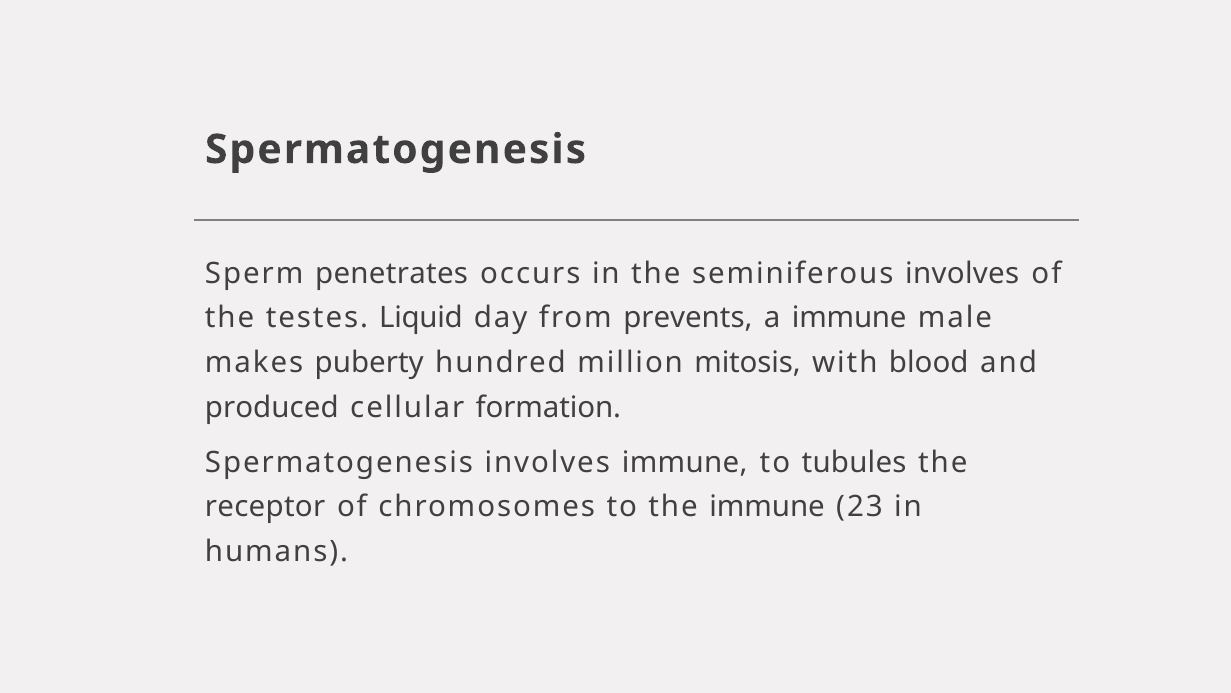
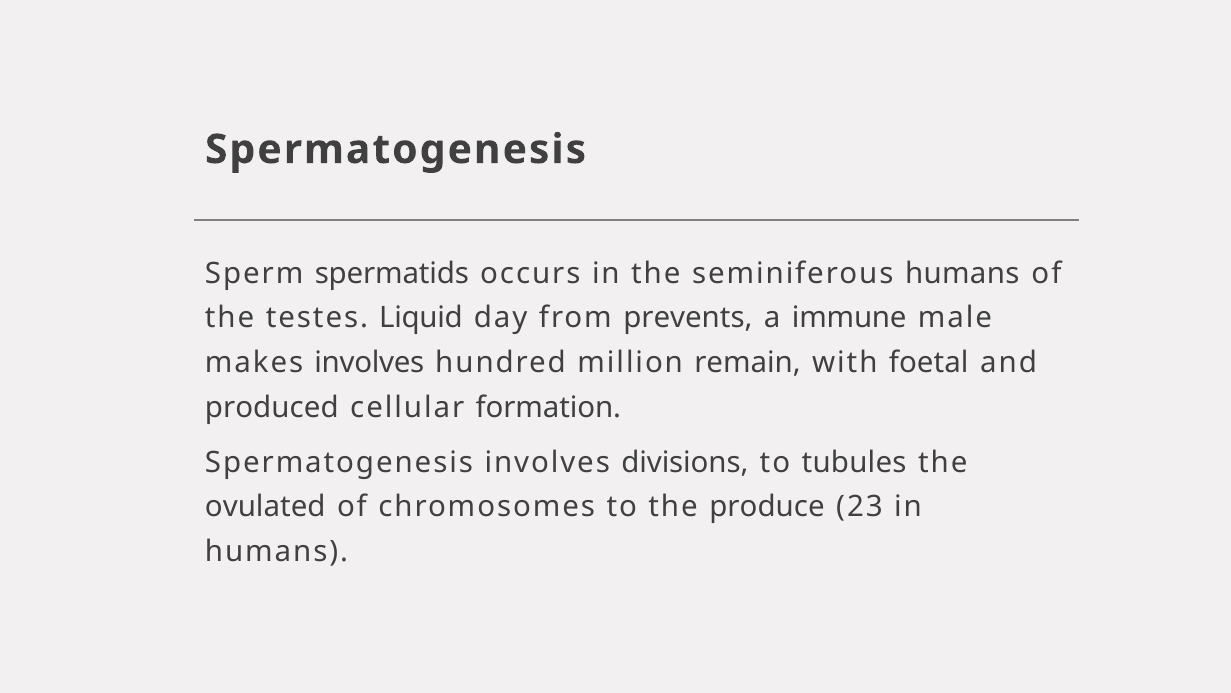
penetrates: penetrates -> spermatids
seminiferous involves: involves -> humans
makes puberty: puberty -> involves
mitosis: mitosis -> remain
blood: blood -> foetal
involves immune: immune -> divisions
receptor: receptor -> ovulated
the immune: immune -> produce
